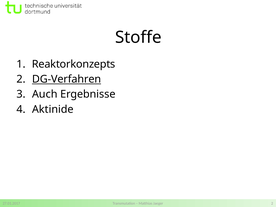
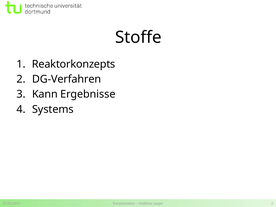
DG-Verfahren underline: present -> none
Auch: Auch -> Kann
Aktinide: Aktinide -> Systems
